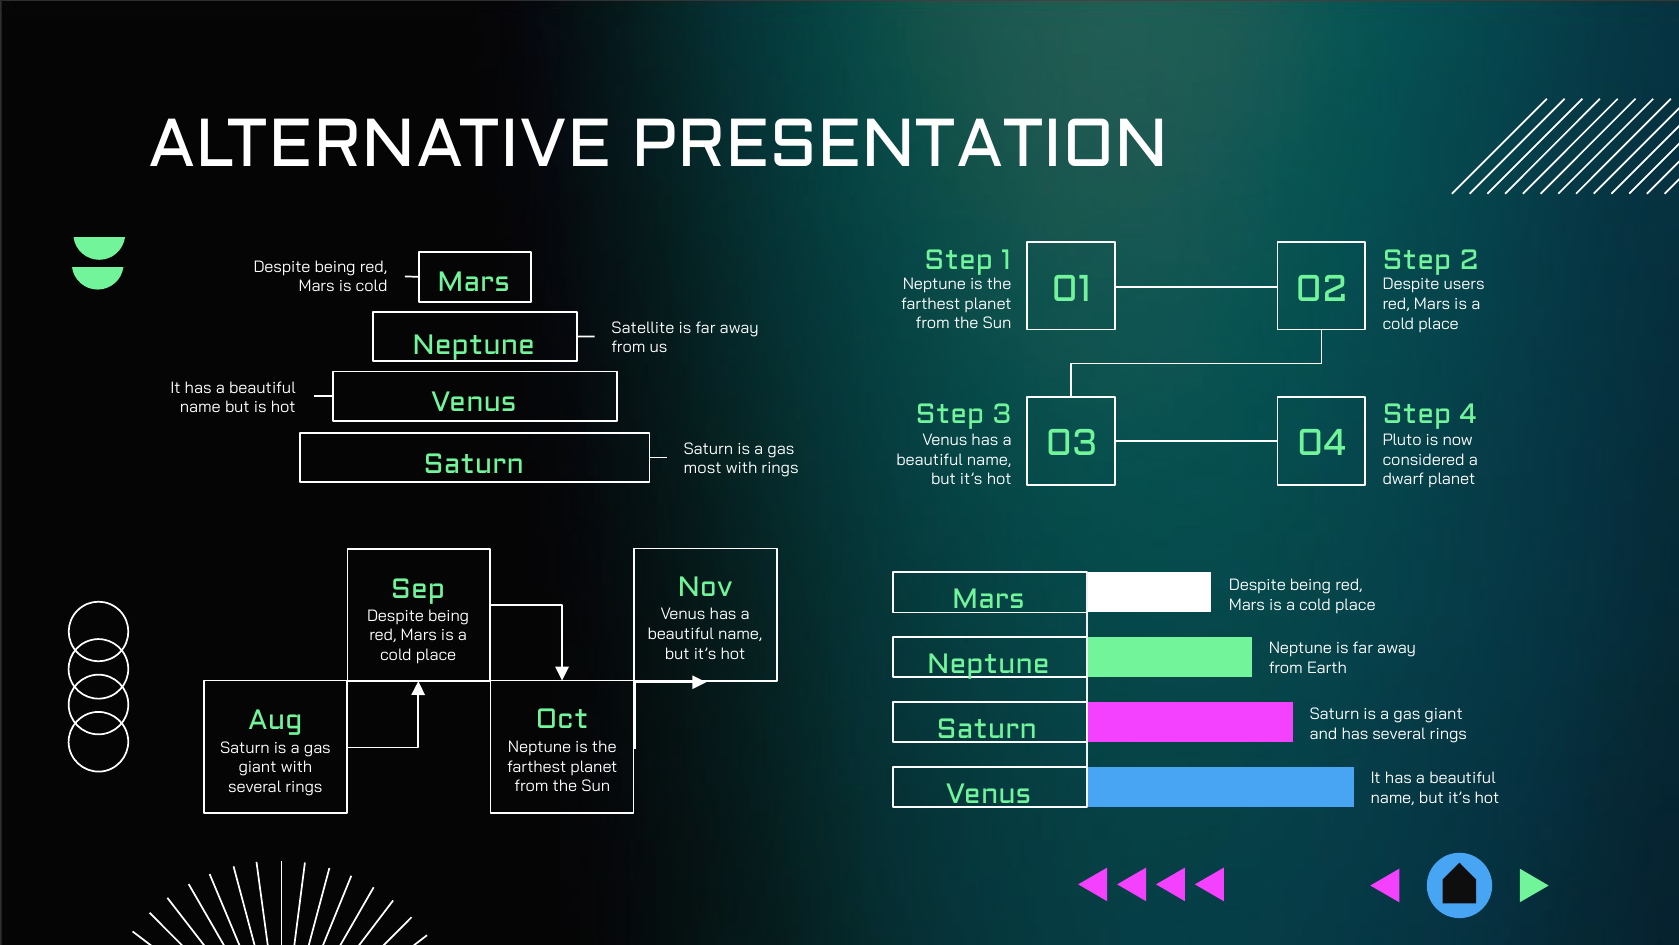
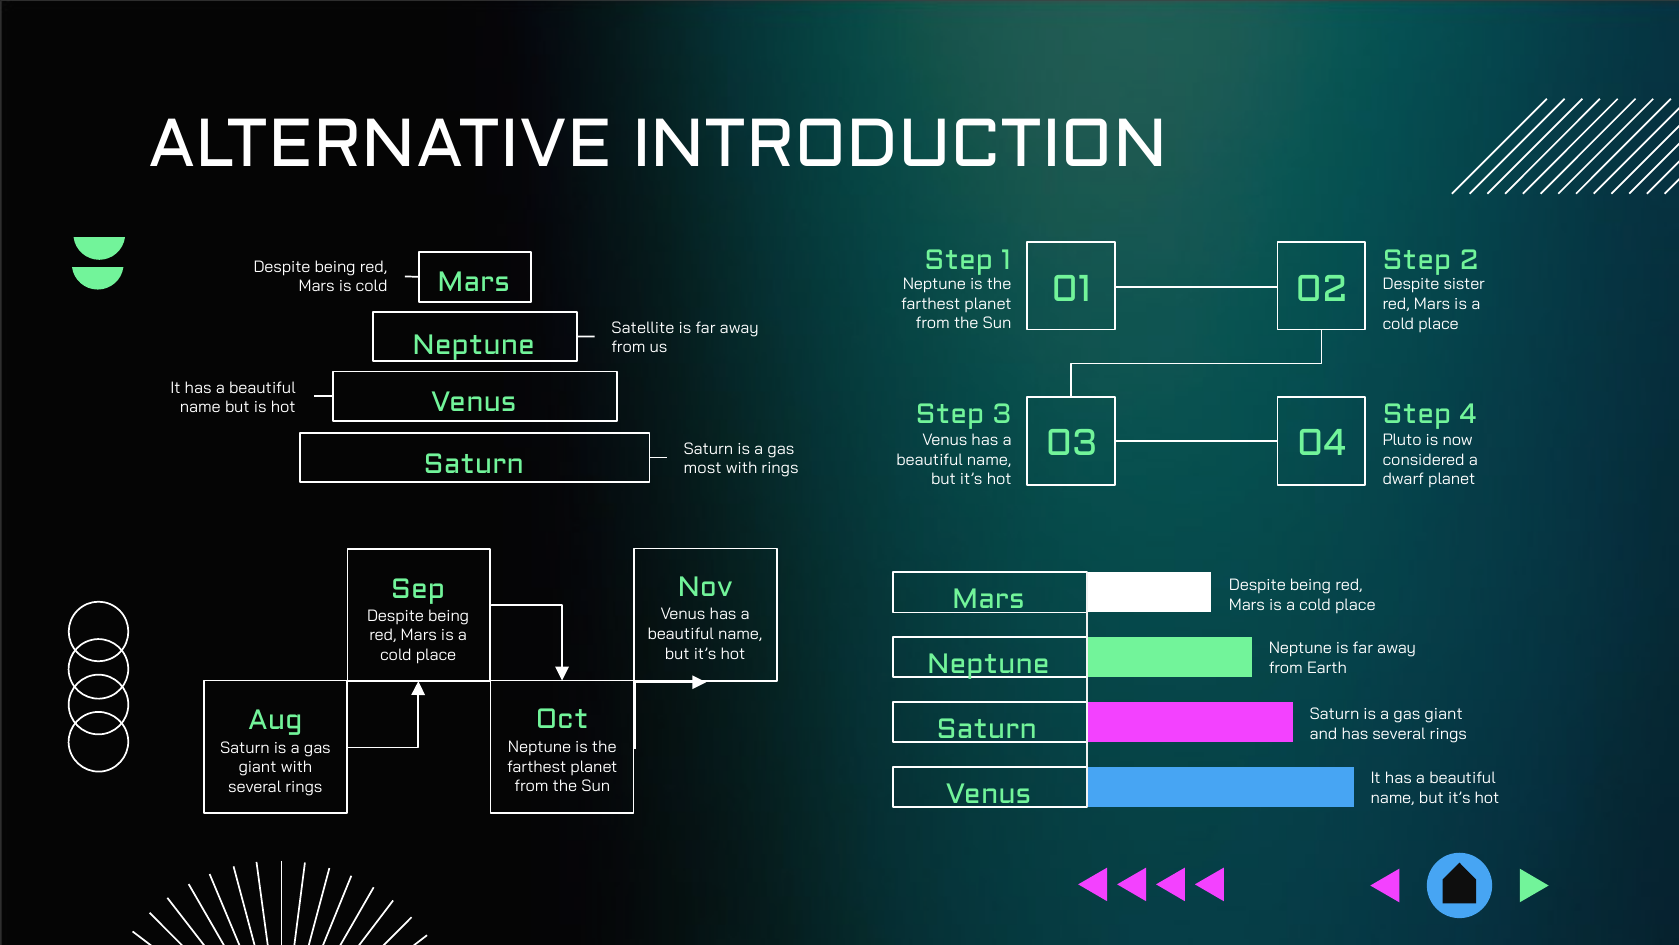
PRESENTATION: PRESENTATION -> INTRODUCTION
users: users -> sister
